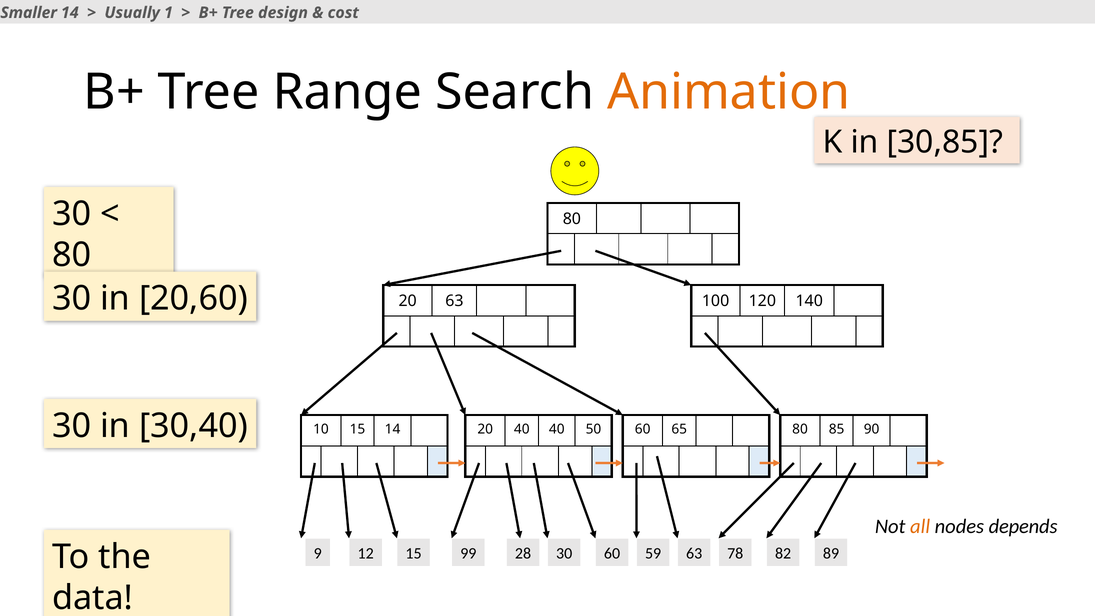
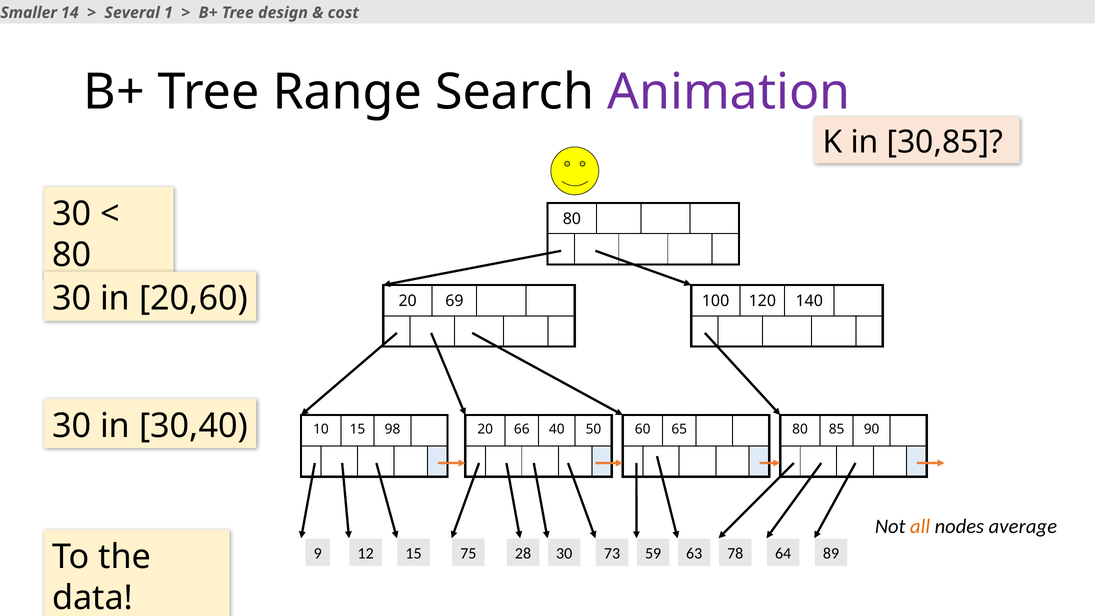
Usually: Usually -> Several
Animation colour: orange -> purple
20 63: 63 -> 69
15 14: 14 -> 98
20 40: 40 -> 66
depends: depends -> average
99: 99 -> 75
30 60: 60 -> 73
82: 82 -> 64
